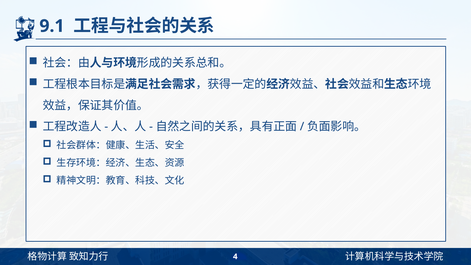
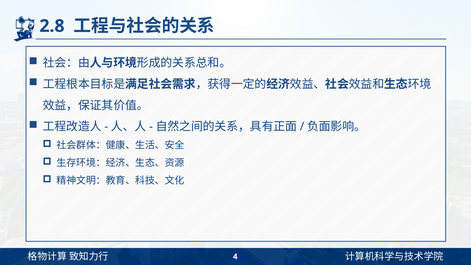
9.1: 9.1 -> 2.8
